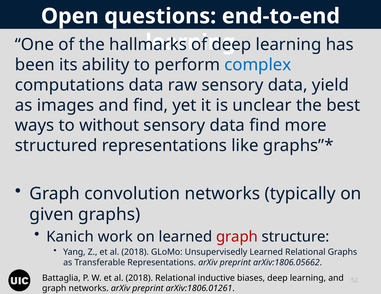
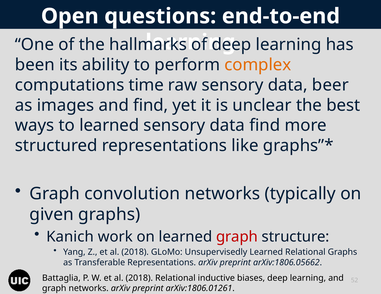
complex colour: blue -> orange
computations data: data -> time
yield: yield -> beer
to without: without -> learned
